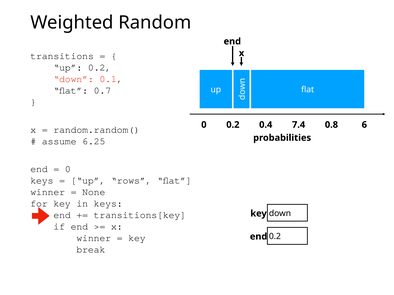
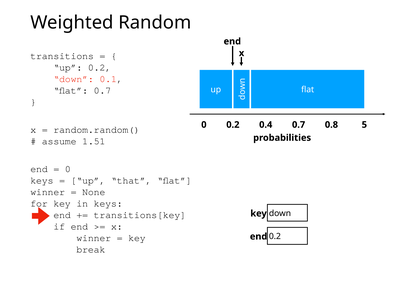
0.4 7.4: 7.4 -> 0.7
6: 6 -> 5
6.25: 6.25 -> 1.51
rows: rows -> that
